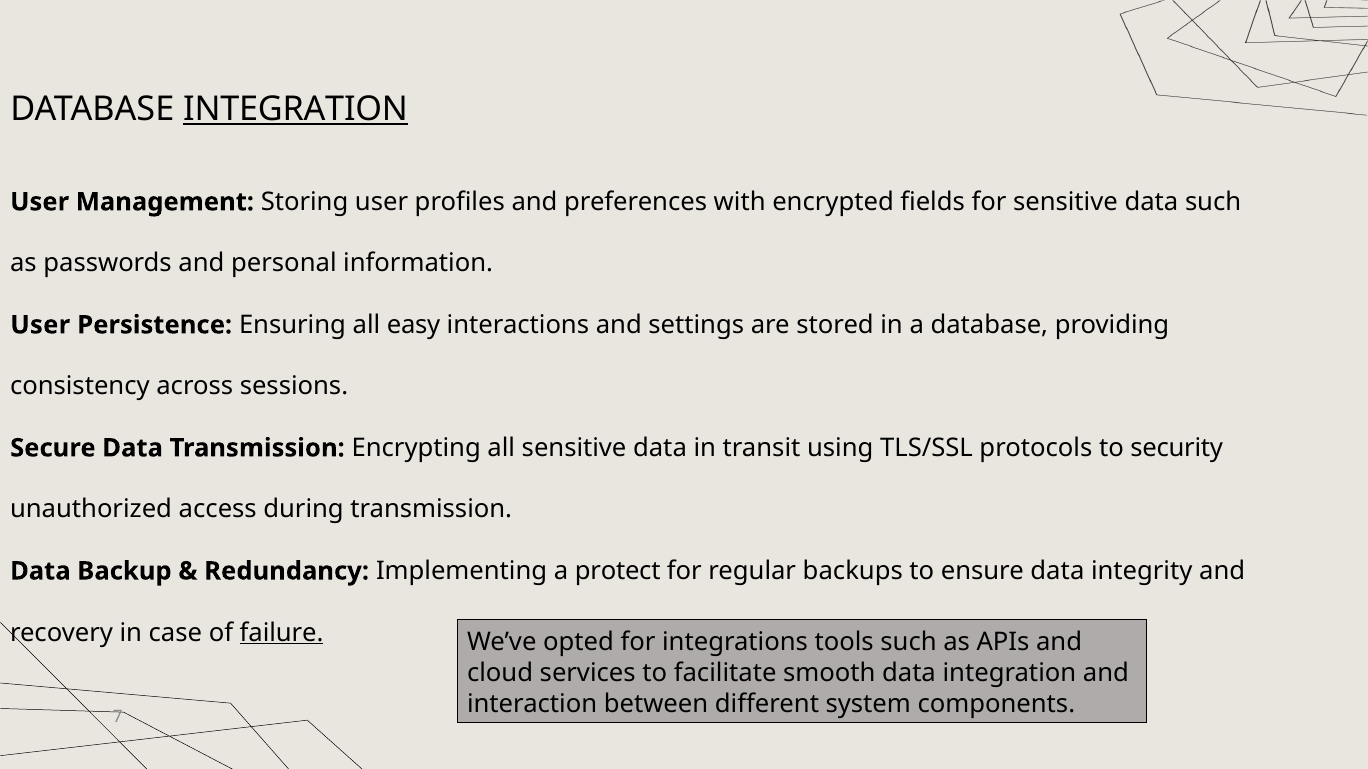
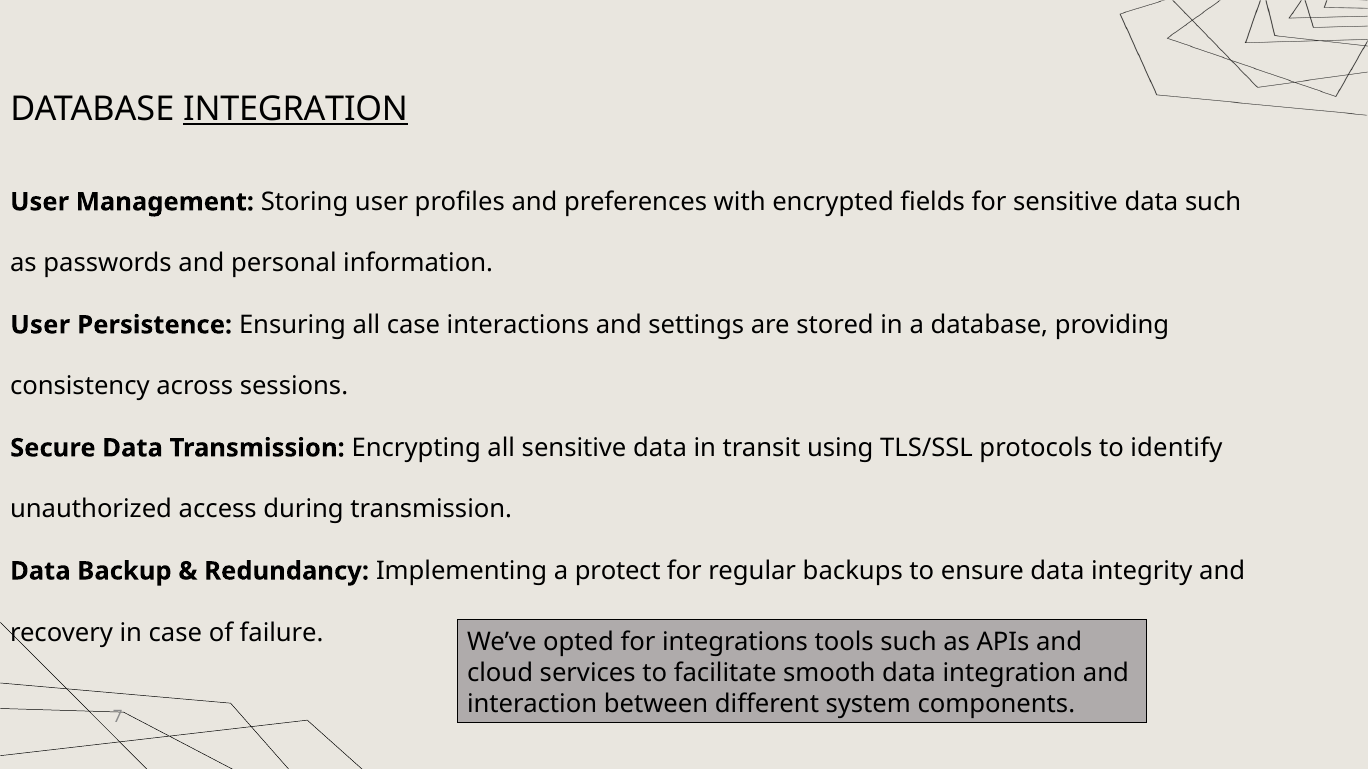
all easy: easy -> case
security: security -> identify
failure underline: present -> none
